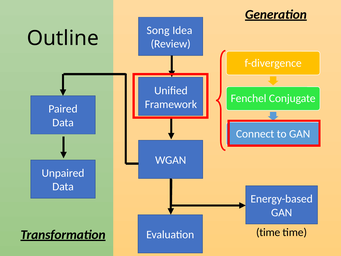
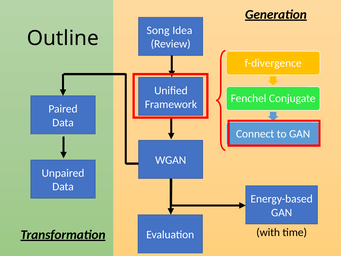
Transformation time: time -> with
